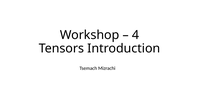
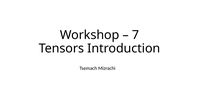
4: 4 -> 7
